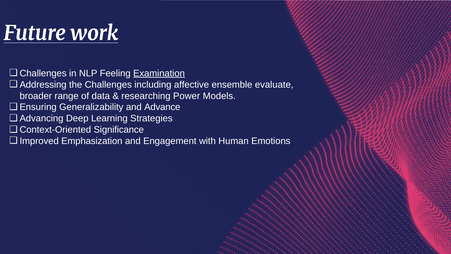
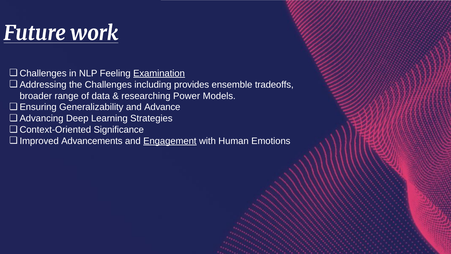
affective: affective -> provides
evaluate: evaluate -> tradeoffs
Emphasization: Emphasization -> Advancements
Engagement underline: none -> present
